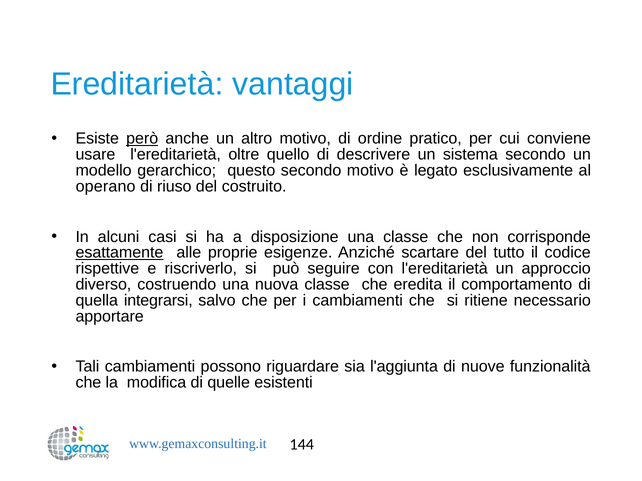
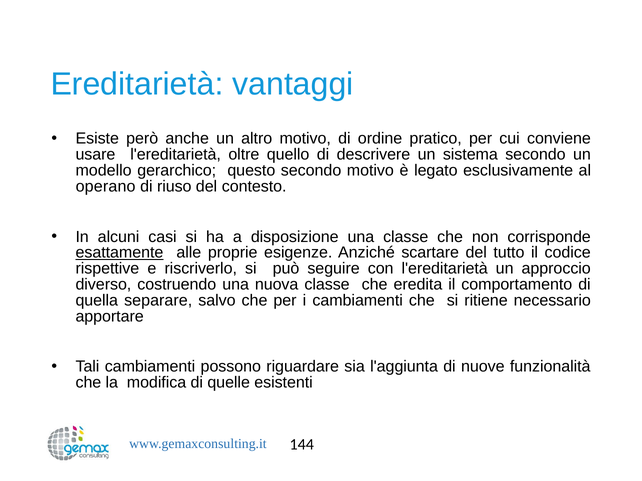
però underline: present -> none
costruito: costruito -> contesto
integrarsi: integrarsi -> separare
